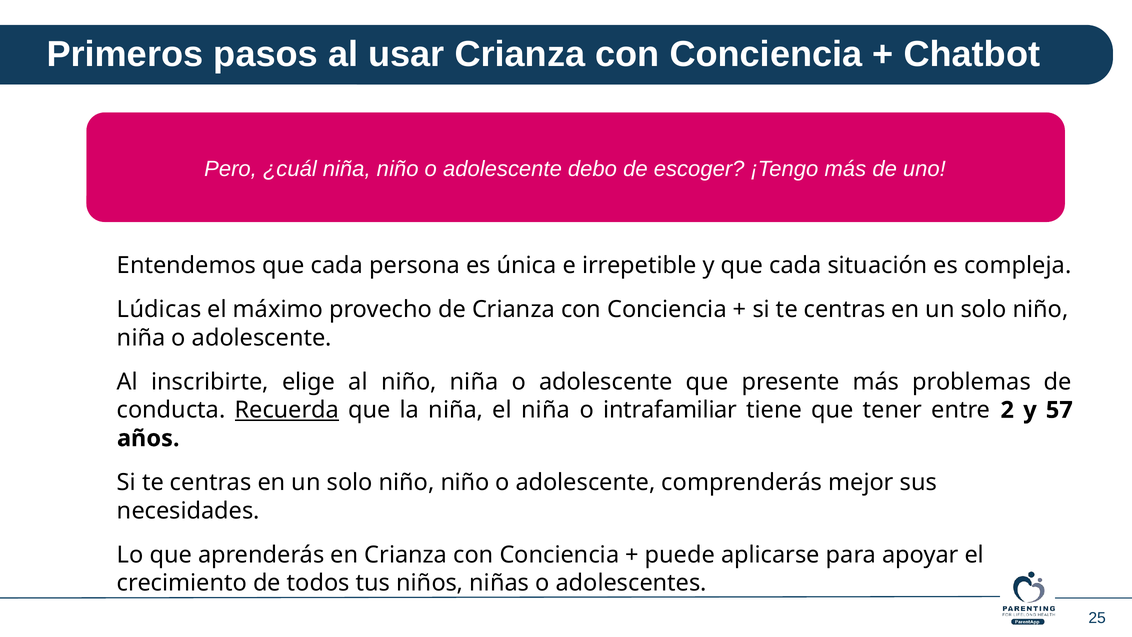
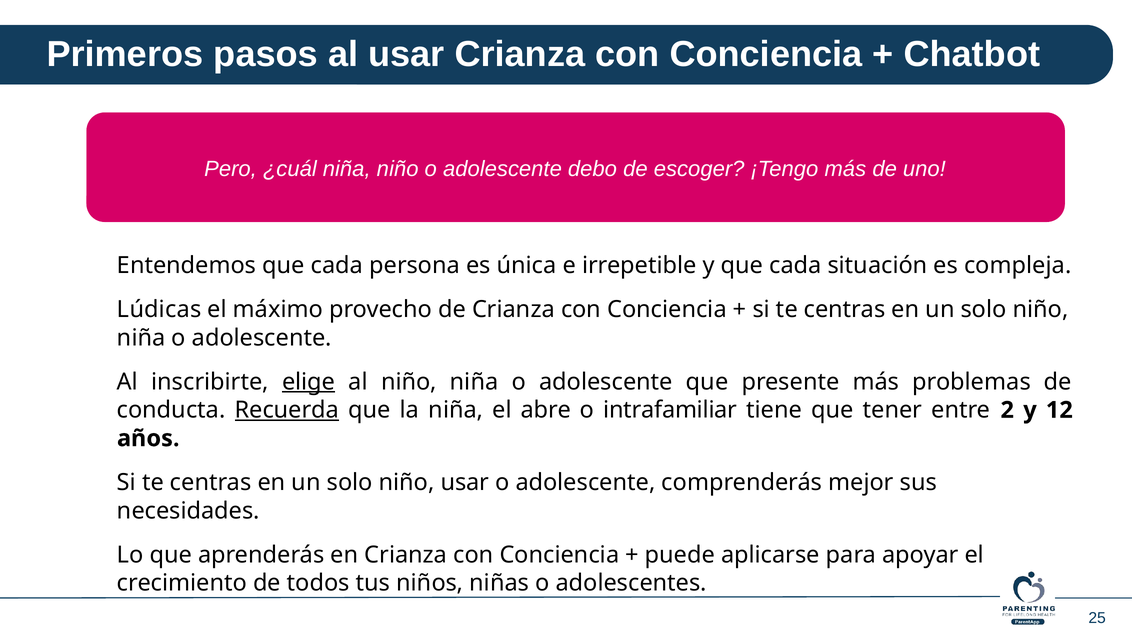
elige underline: none -> present
el niña: niña -> abre
57: 57 -> 12
niño niño: niño -> usar
